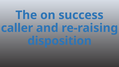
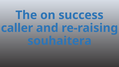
disposition: disposition -> souhaitera
